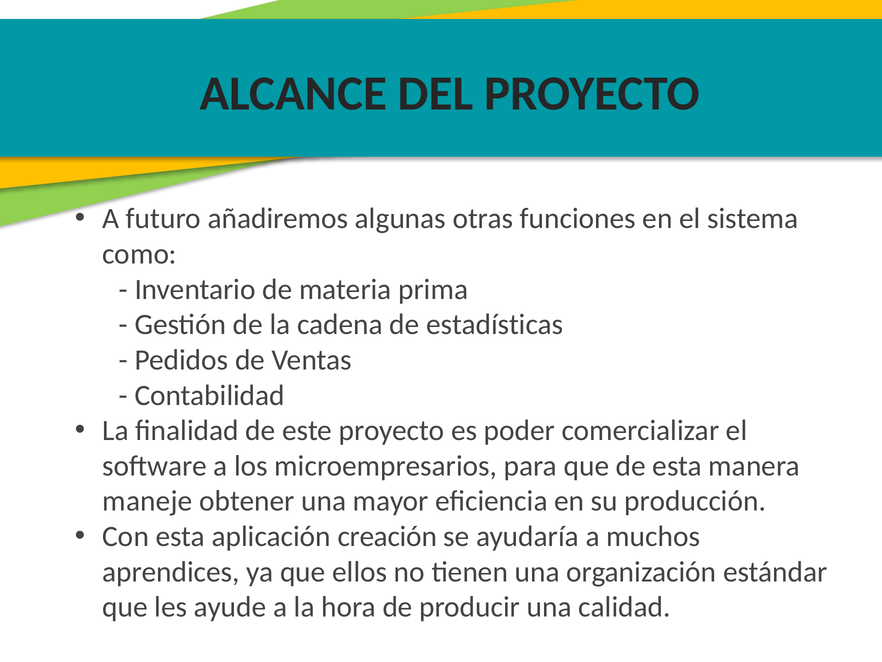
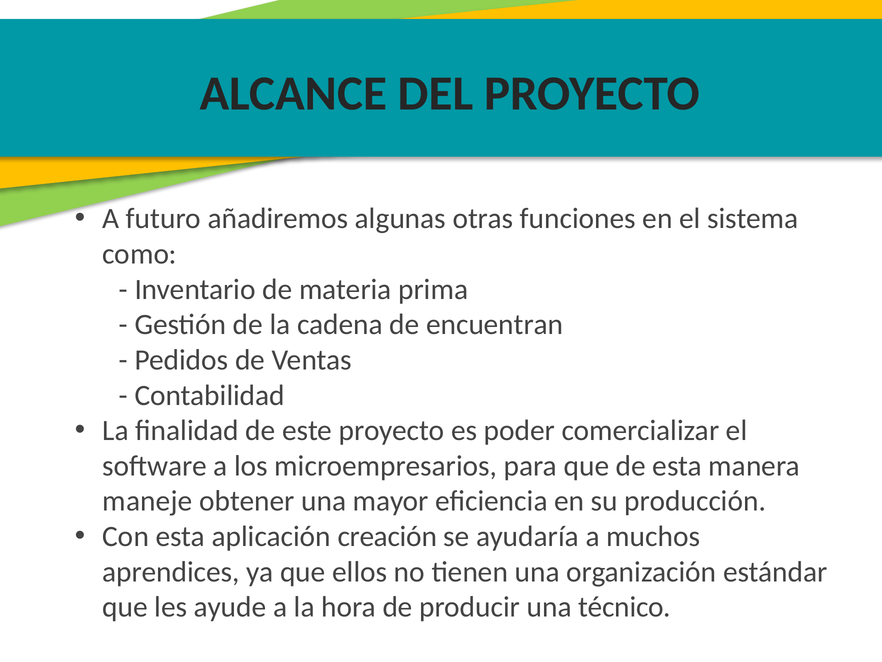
estadísticas: estadísticas -> encuentran
calidad: calidad -> técnico
